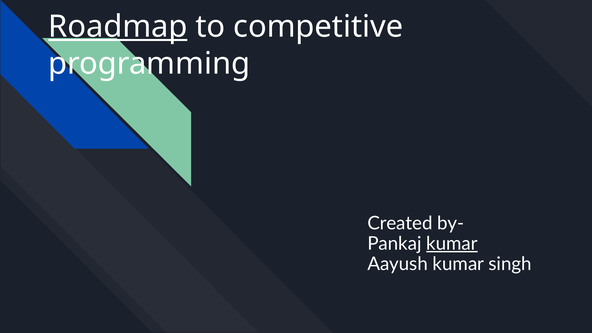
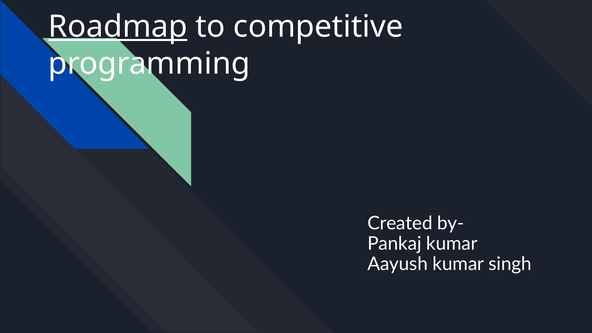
kumar at (452, 244) underline: present -> none
